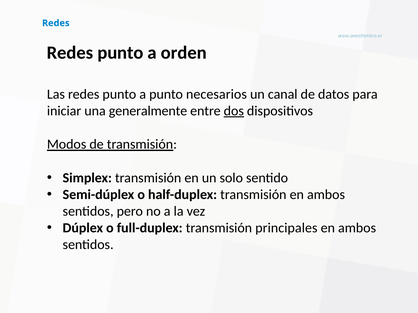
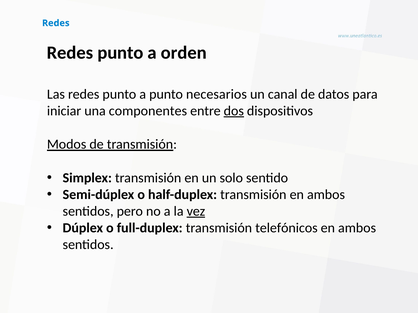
generalmente: generalmente -> componentes
vez underline: none -> present
principales: principales -> telefónicos
